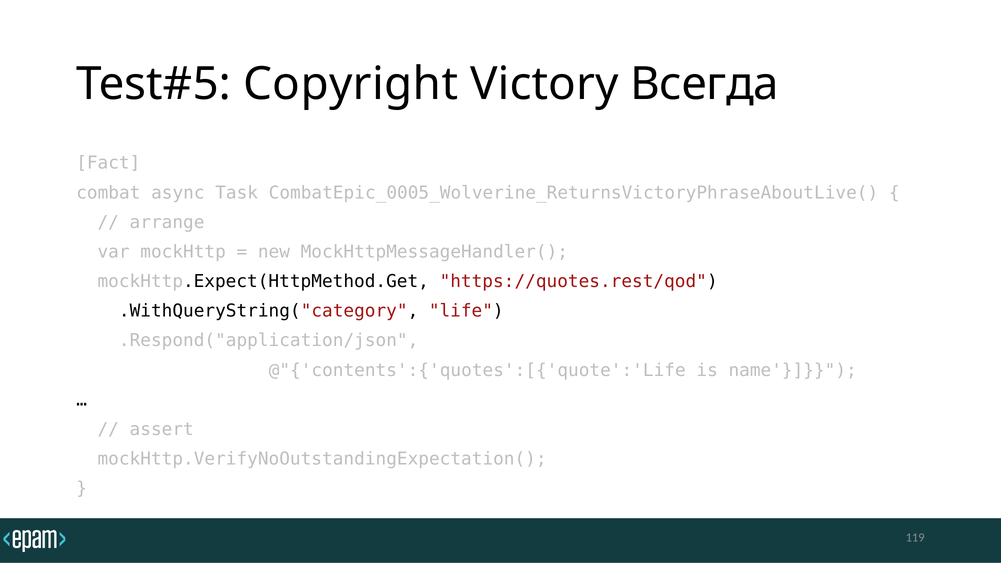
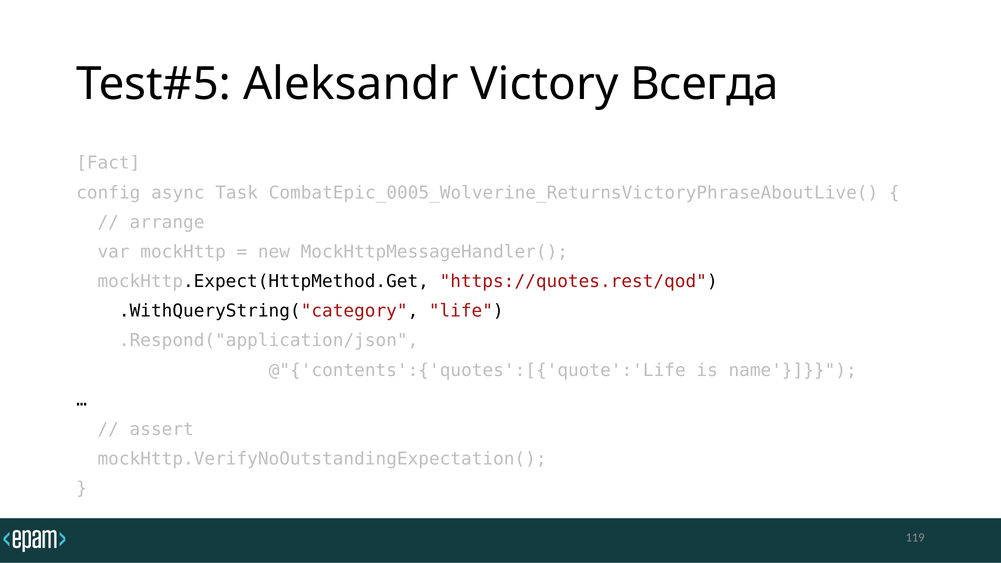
Copyright: Copyright -> Aleksandr
combat: combat -> config
